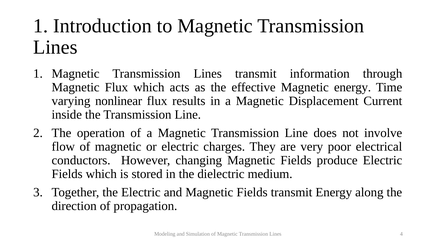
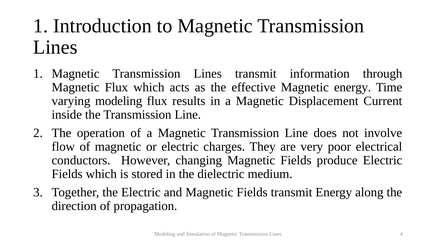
varying nonlinear: nonlinear -> modeling
